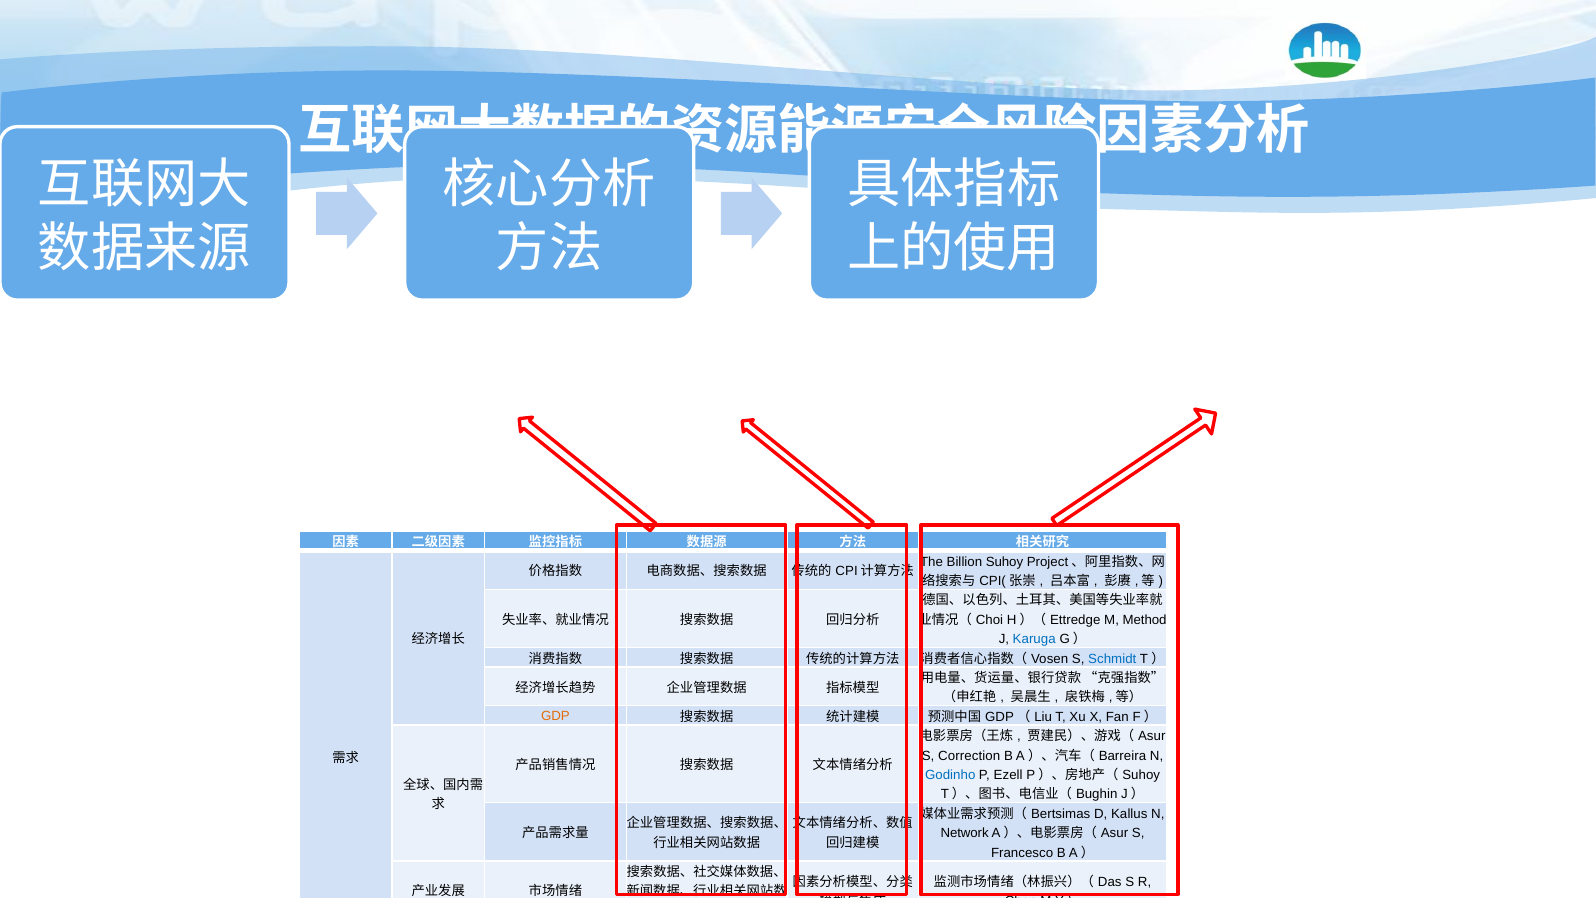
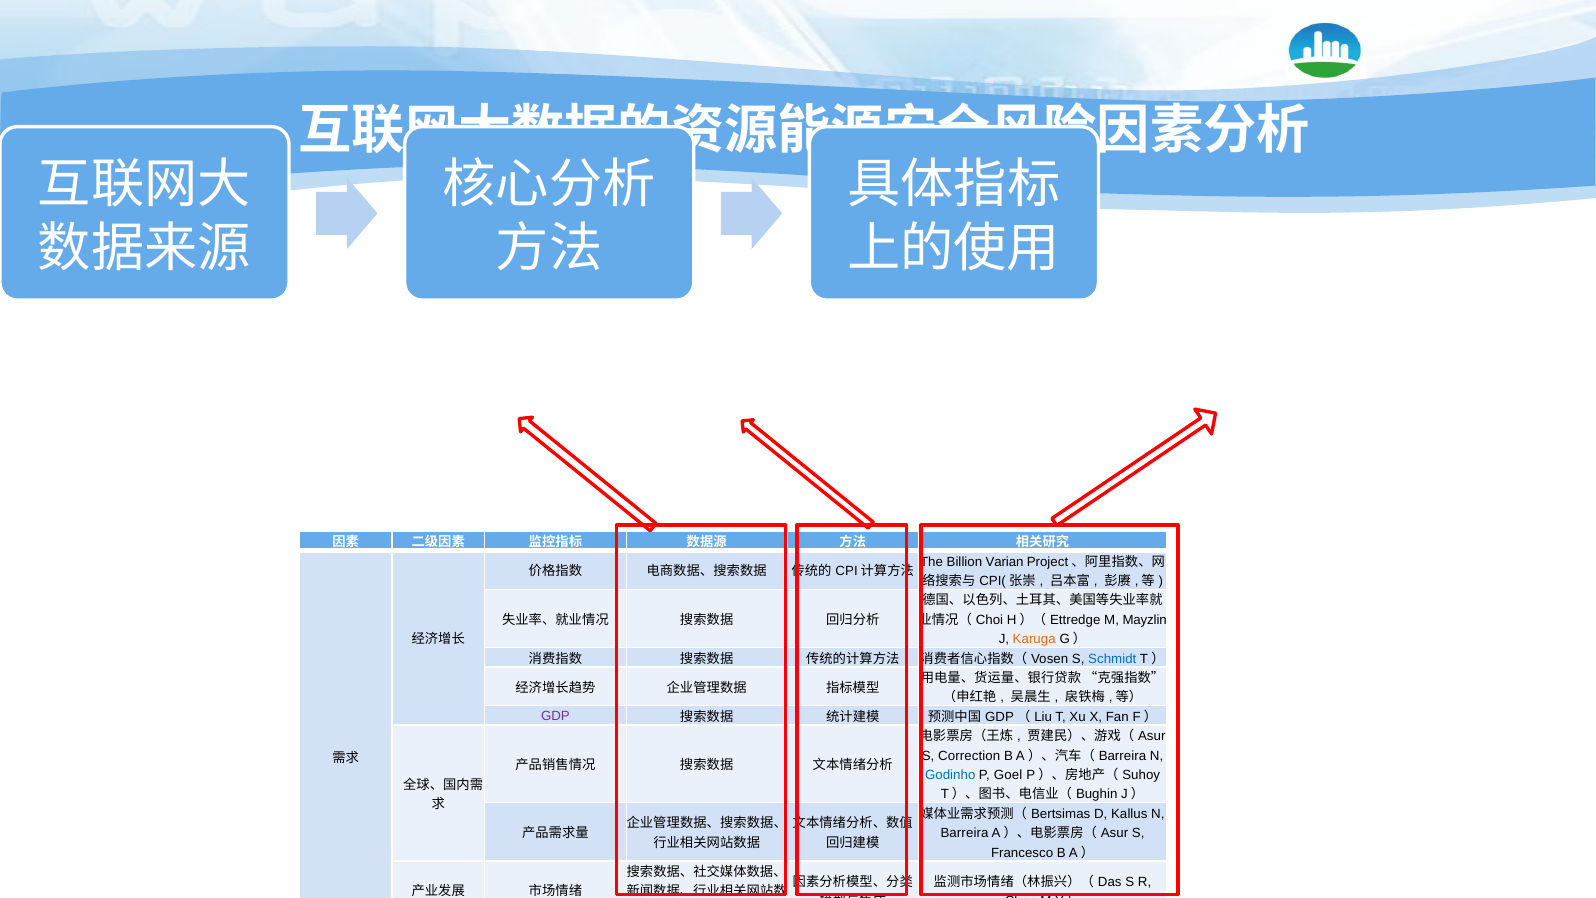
Billion Suhoy: Suhoy -> Varian
Method: Method -> Mayzlin
Karuga colour: blue -> orange
GDP colour: orange -> purple
Ezell: Ezell -> Goel
Network at (965, 833): Network -> Barreira
